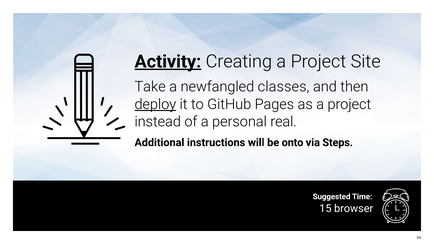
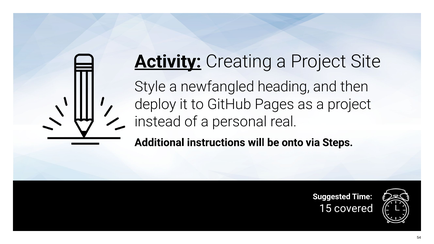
Take: Take -> Style
classes: classes -> heading
deploy underline: present -> none
browser: browser -> covered
